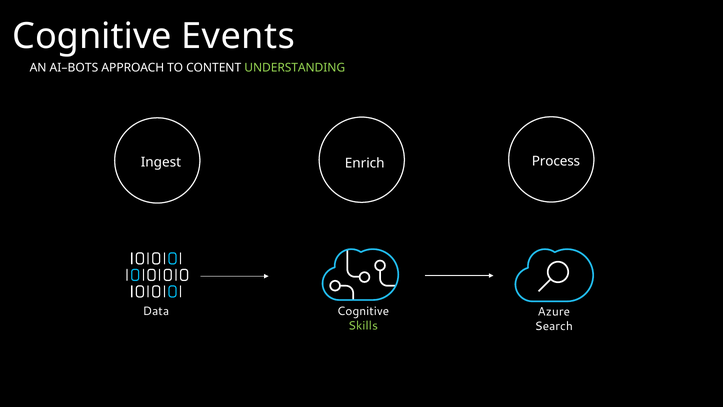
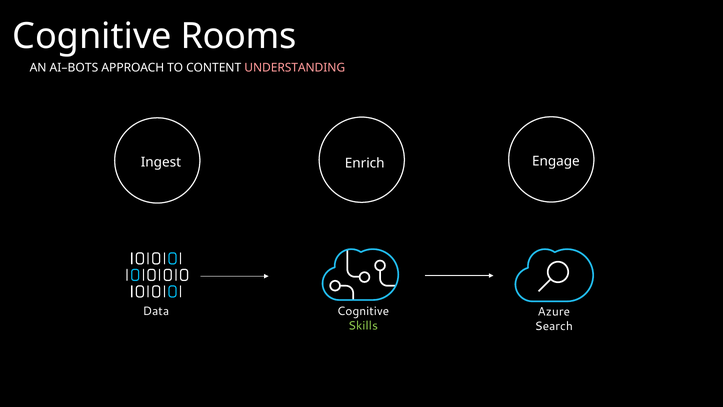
Events: Events -> Rooms
UNDERSTANDING colour: light green -> pink
Process: Process -> Engage
